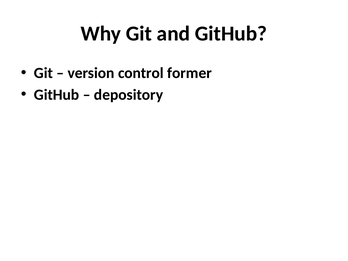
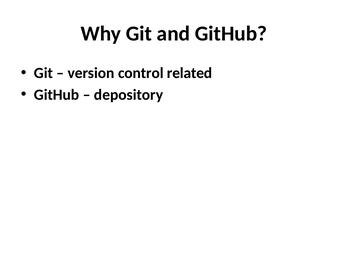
former: former -> related
